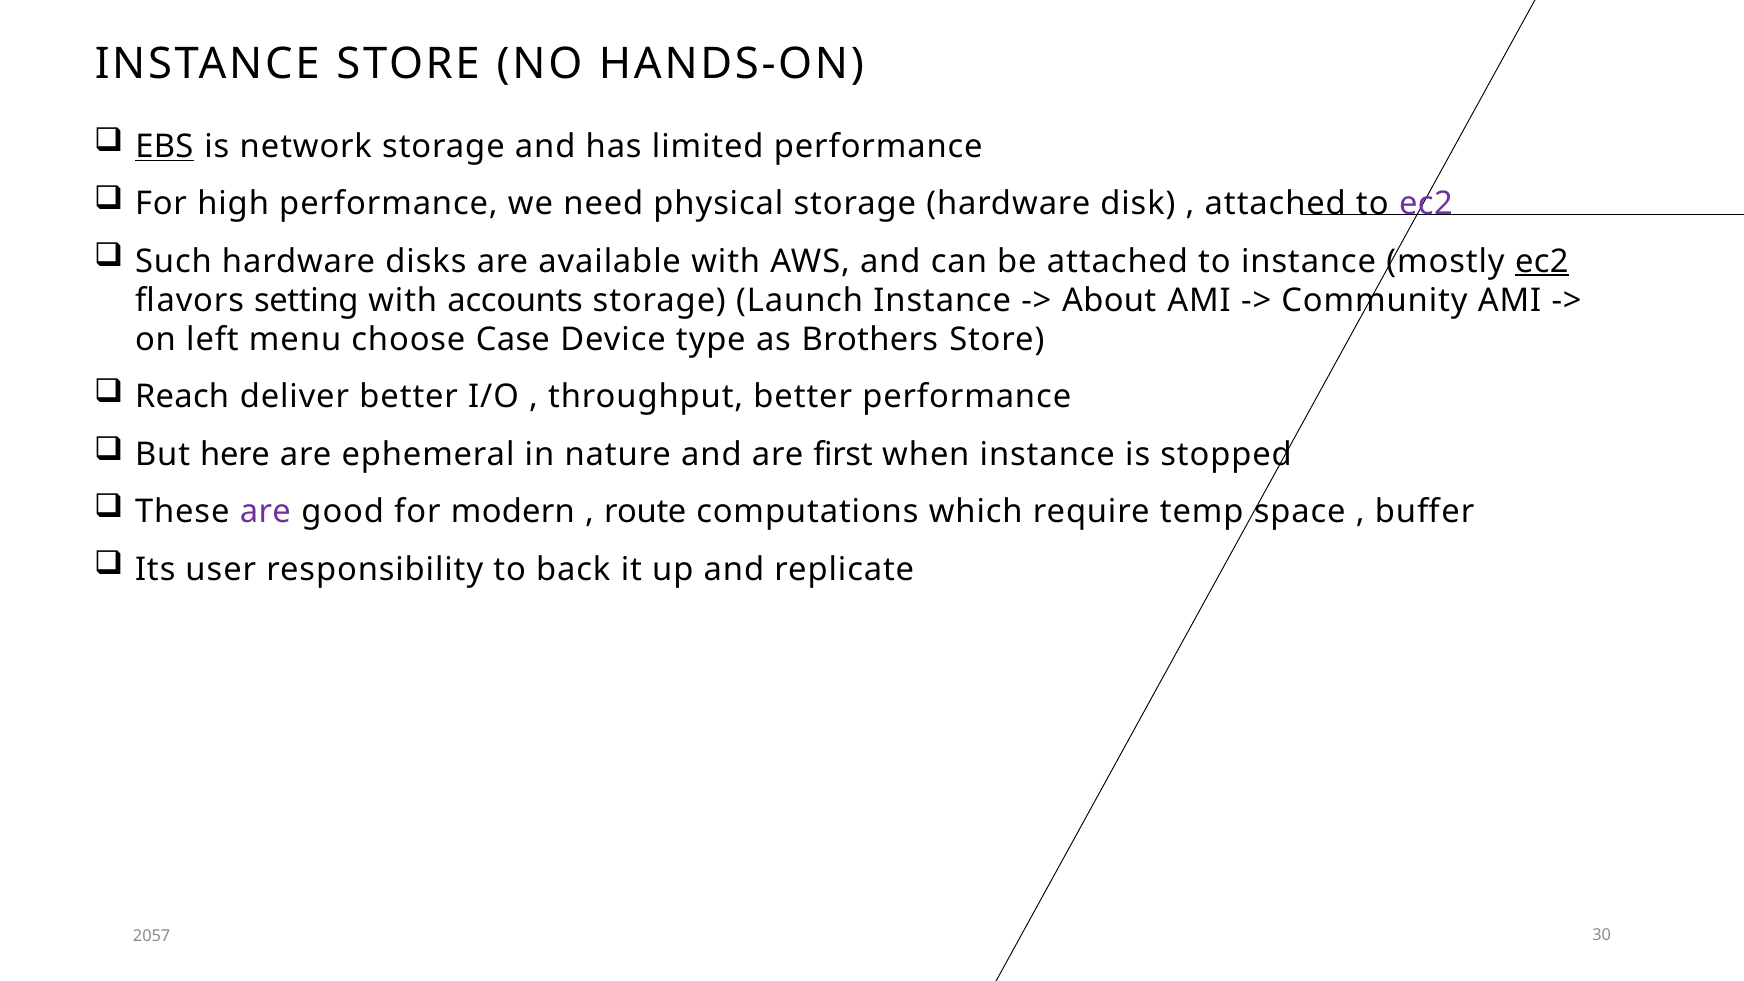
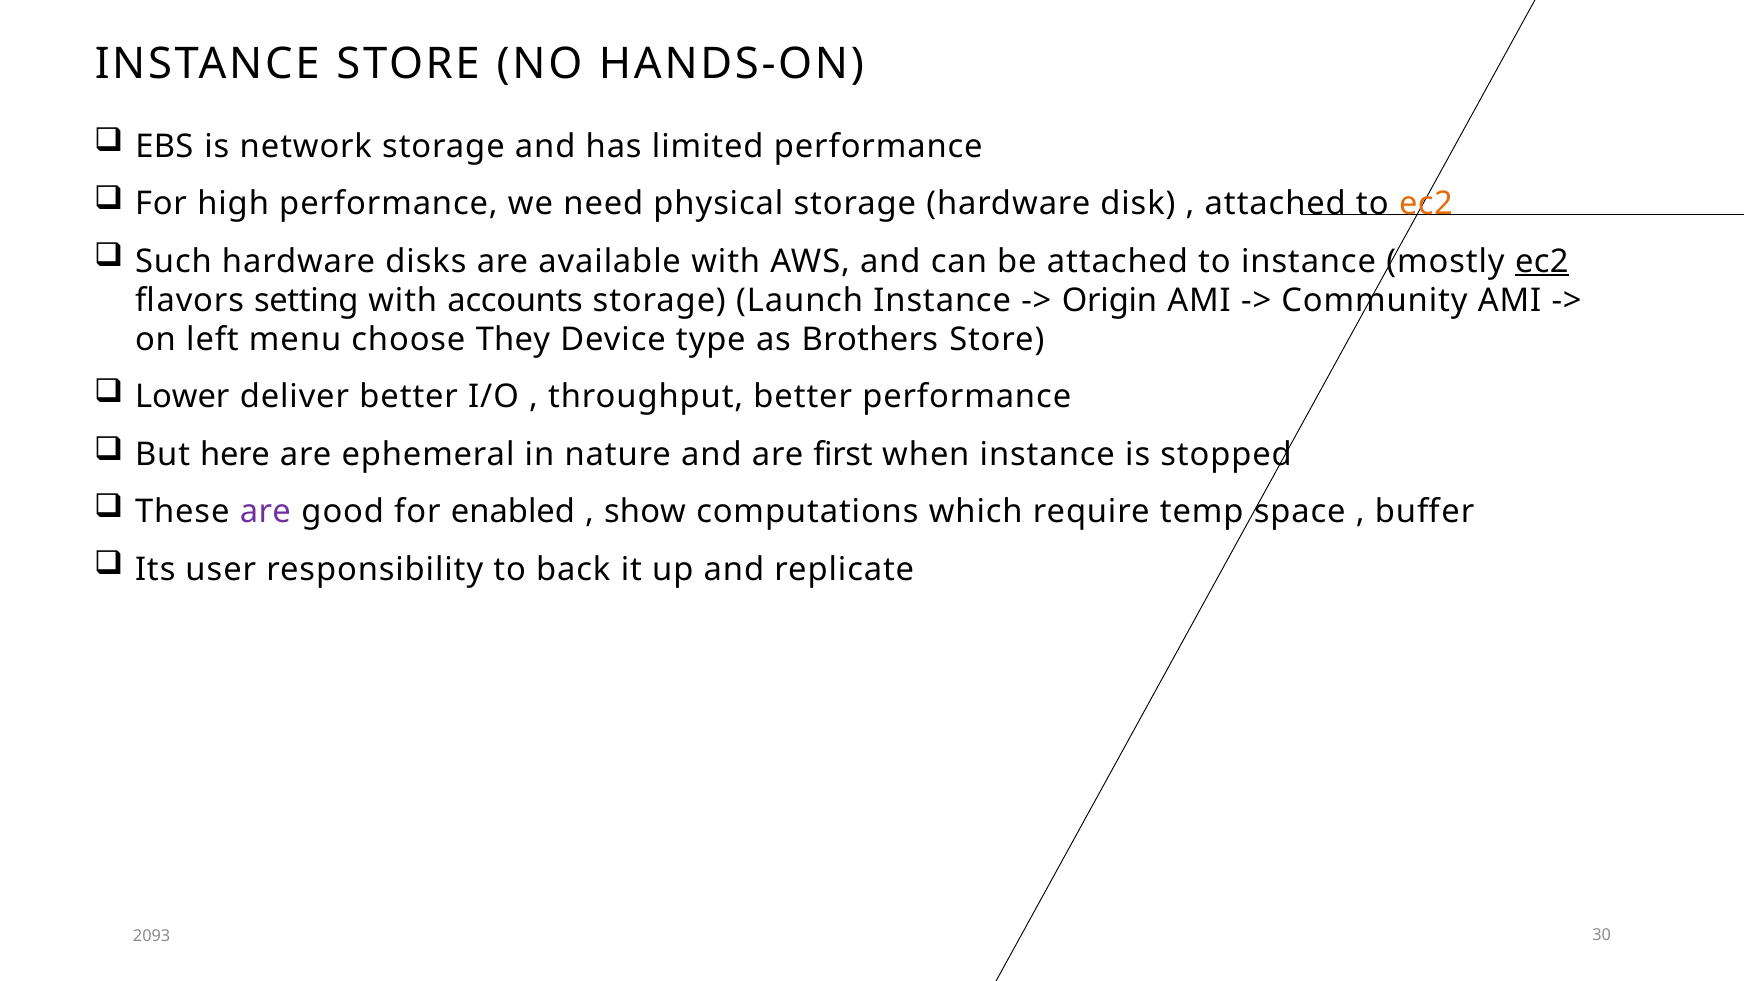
EBS underline: present -> none
ec2 at (1426, 204) colour: purple -> orange
About: About -> Origin
Case: Case -> They
Reach: Reach -> Lower
modern: modern -> enabled
route: route -> show
2057: 2057 -> 2093
